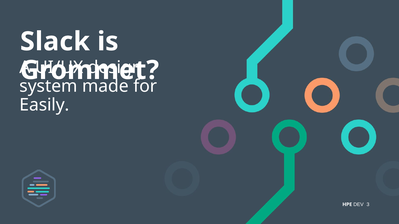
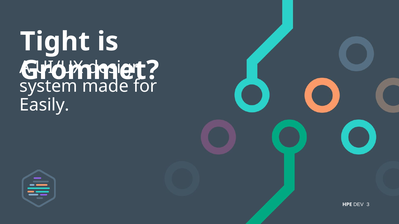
Slack: Slack -> Tight
